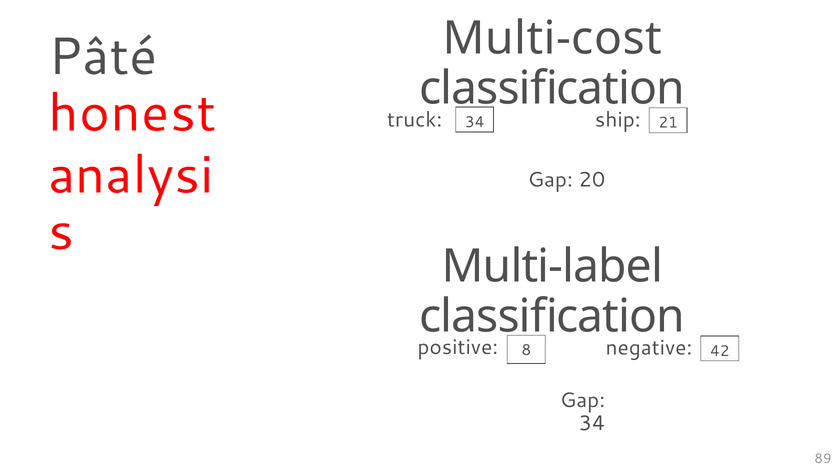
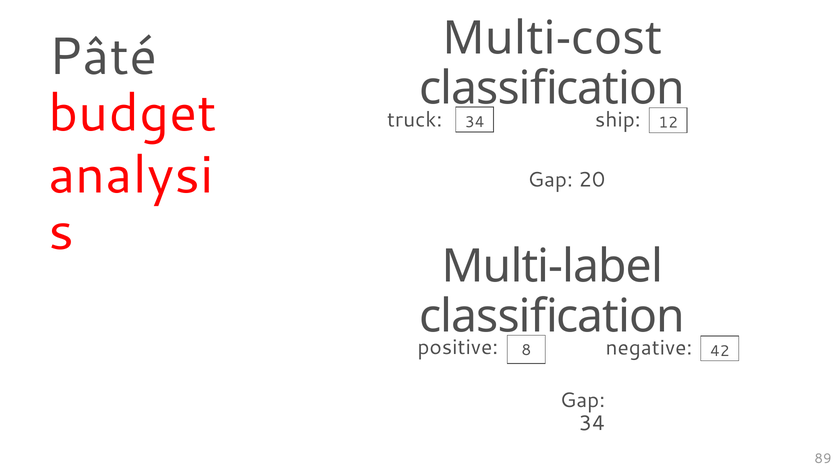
honest: honest -> budget
21: 21 -> 12
